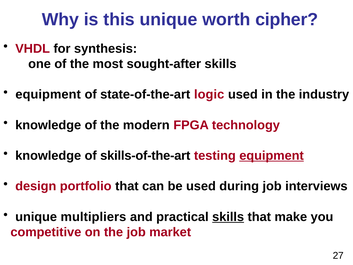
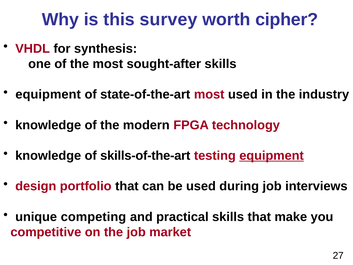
this unique: unique -> survey
state-of-the-art logic: logic -> most
multipliers: multipliers -> competing
skills at (228, 217) underline: present -> none
